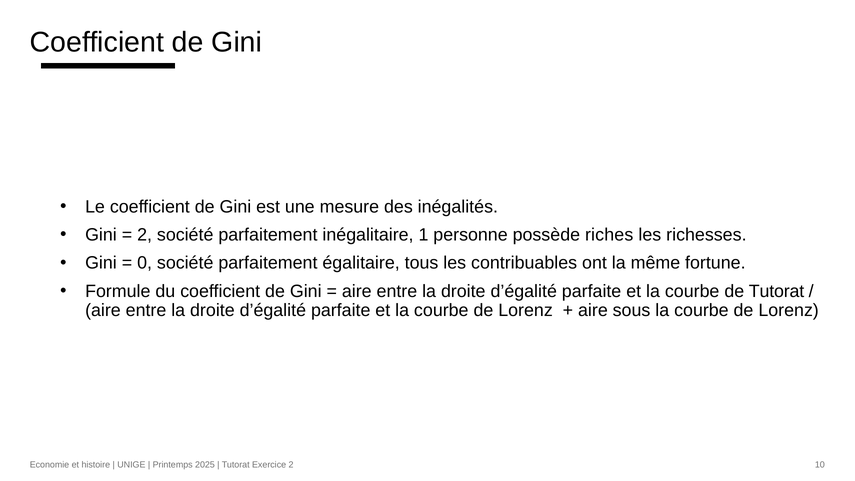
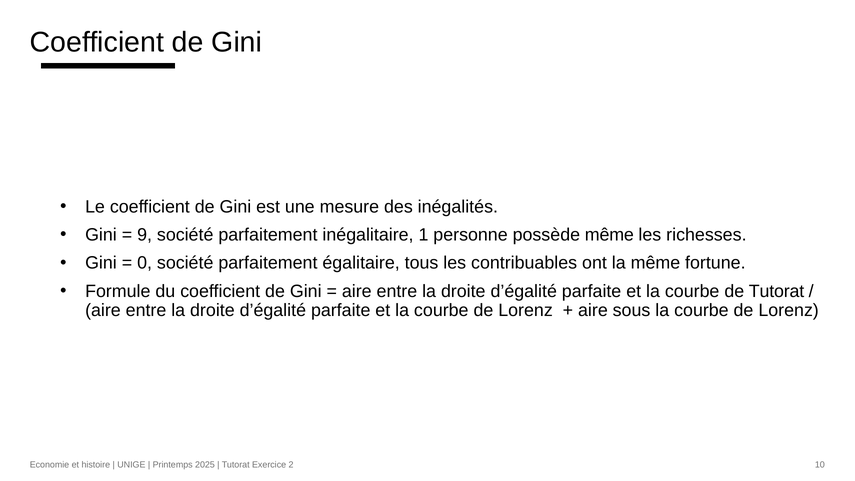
2 at (145, 235): 2 -> 9
possède riches: riches -> même
